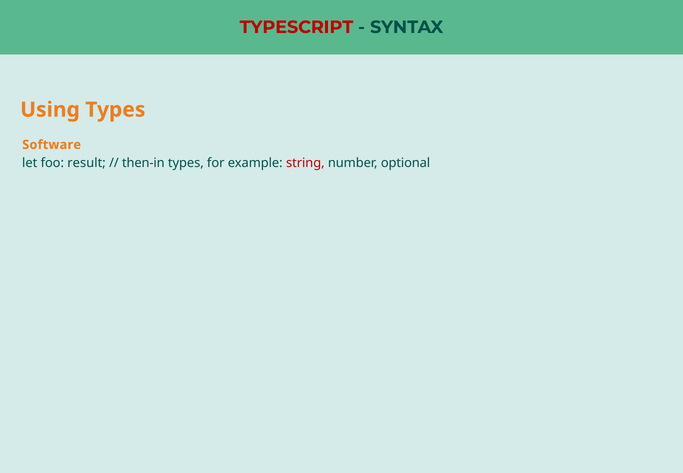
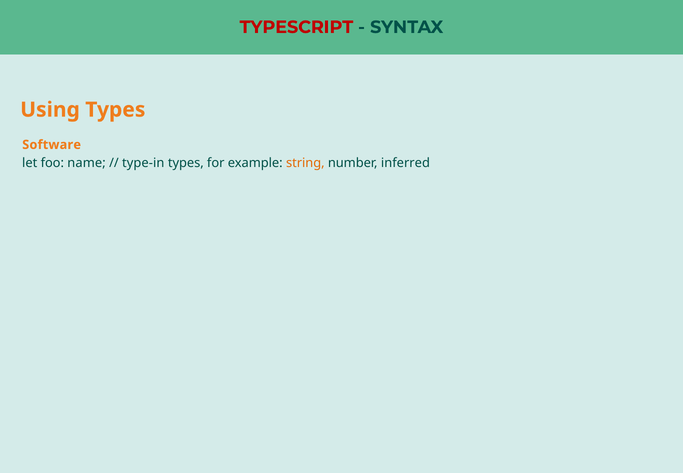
result: result -> name
then-in: then-in -> type-in
string colour: red -> orange
optional: optional -> inferred
